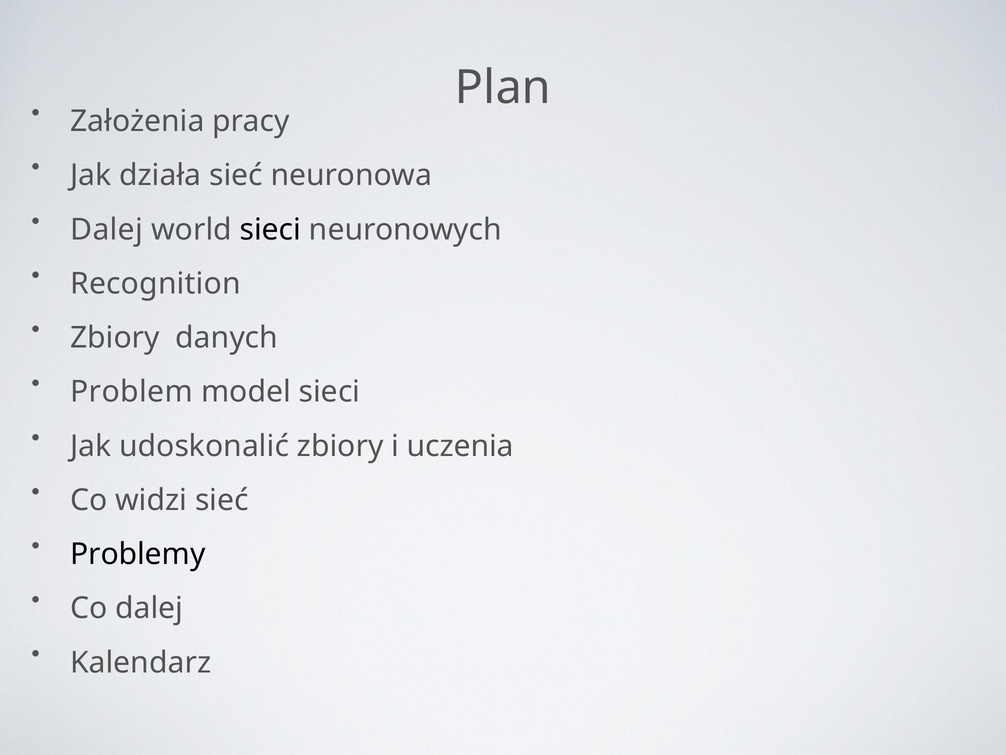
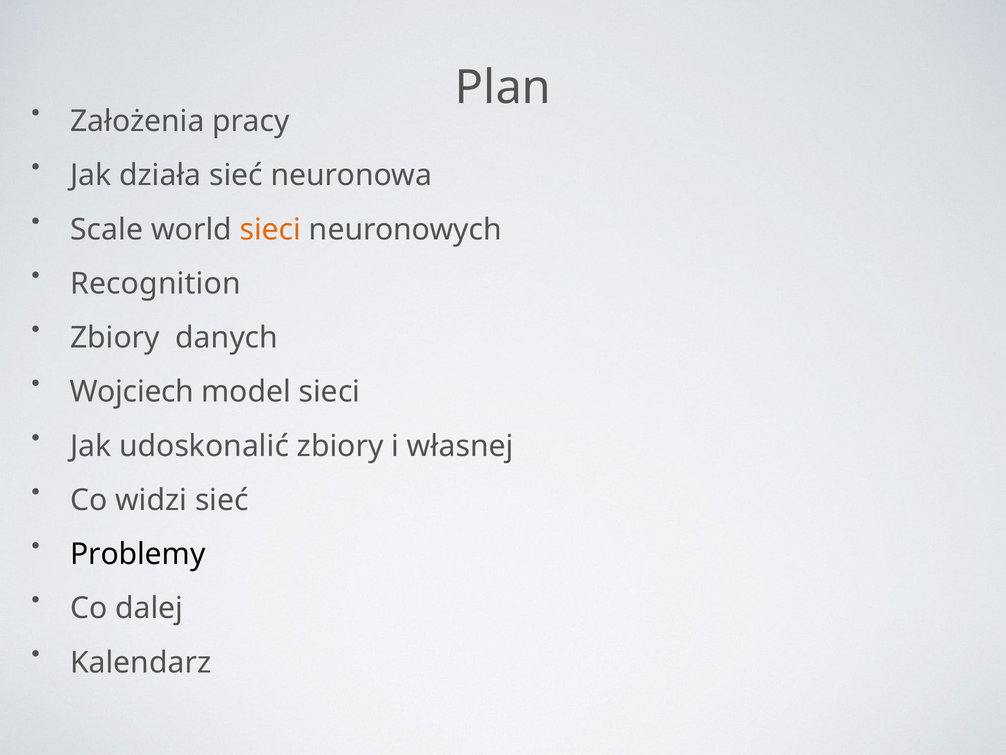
Dalej at (107, 229): Dalej -> Scale
sieci at (270, 229) colour: black -> orange
Problem: Problem -> Wojciech
uczenia: uczenia -> własnej
